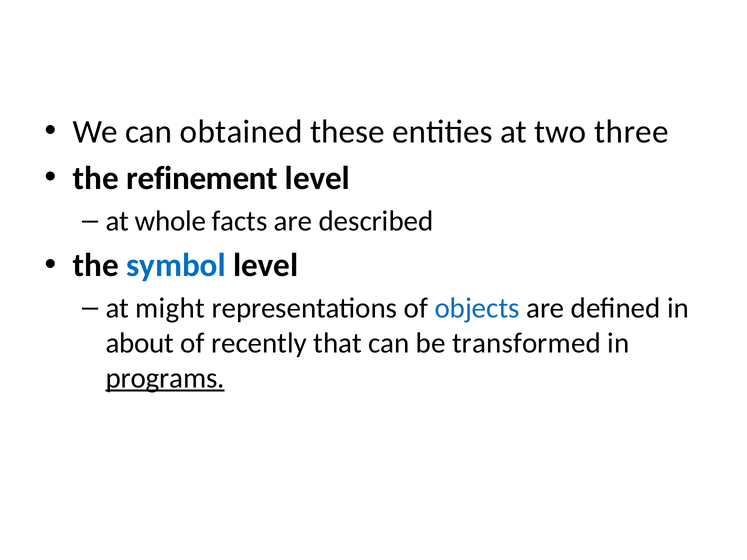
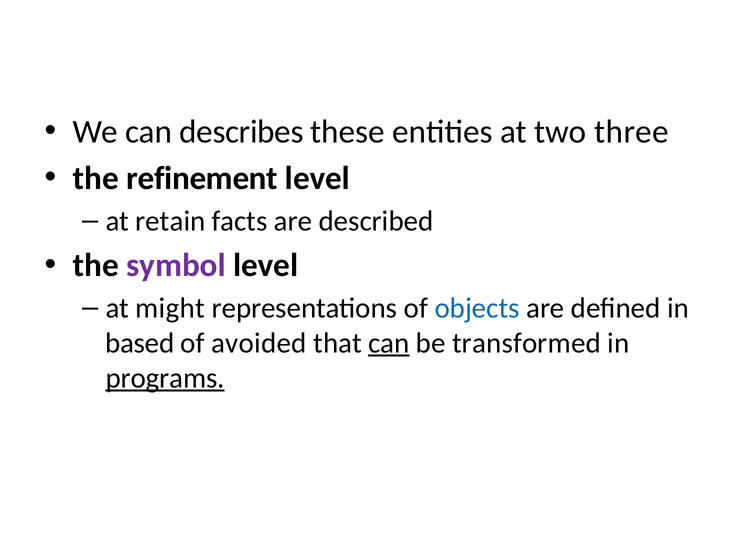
obtained: obtained -> describes
whole: whole -> retain
symbol colour: blue -> purple
about: about -> based
recently: recently -> avoided
can at (389, 343) underline: none -> present
